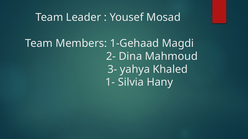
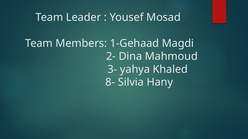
1-: 1- -> 8-
